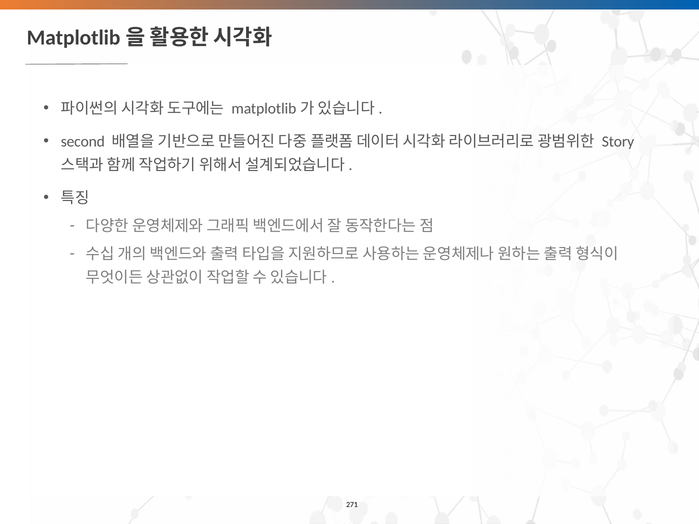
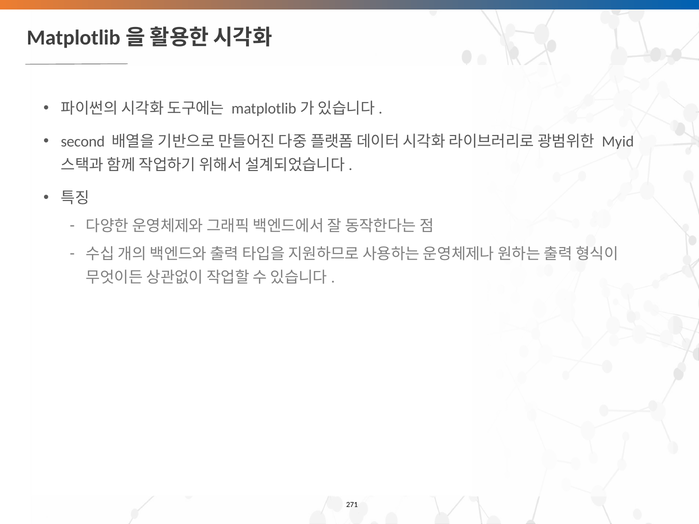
Story: Story -> Myid
